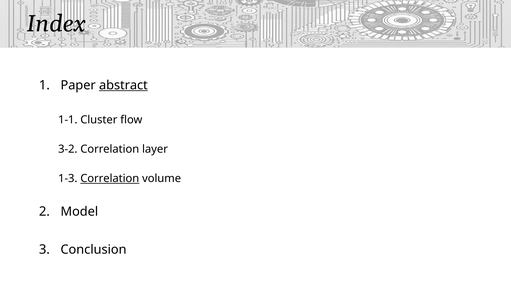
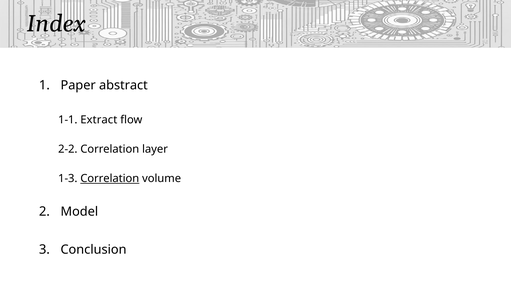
abstract underline: present -> none
Cluster: Cluster -> Extract
3-2: 3-2 -> 2-2
